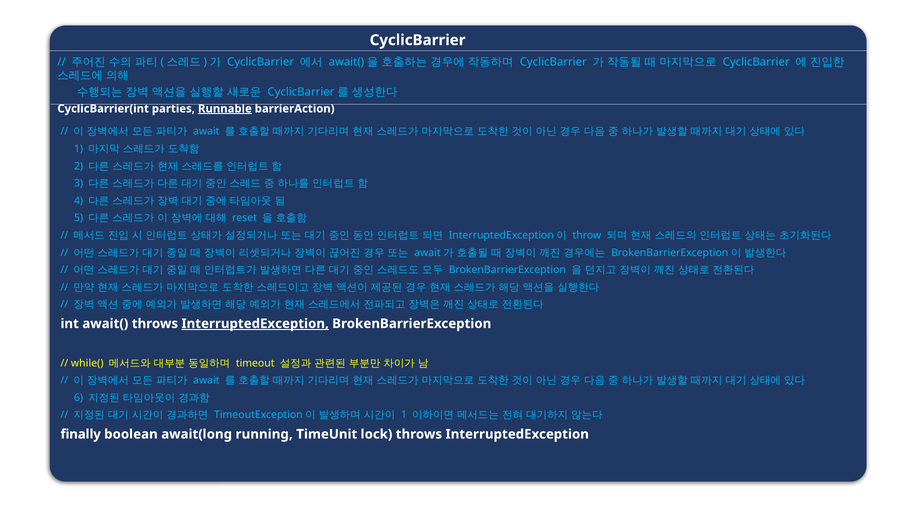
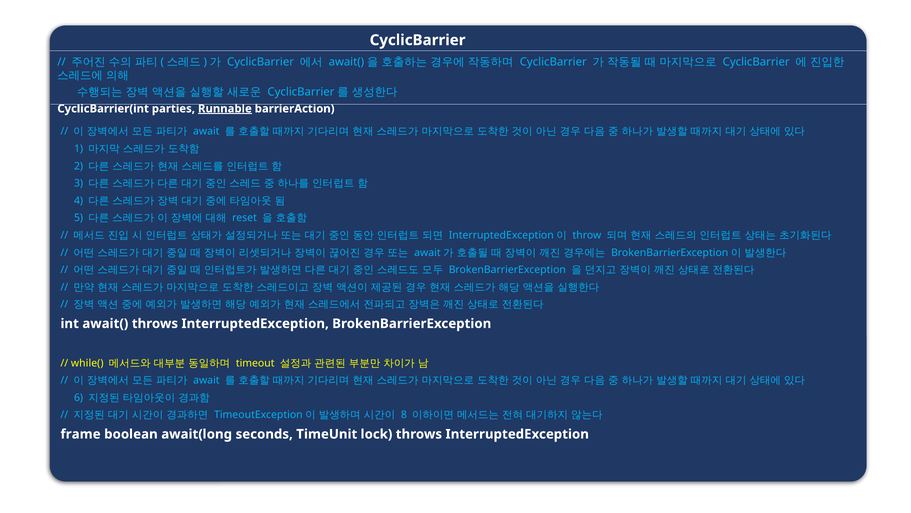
InterruptedException at (255, 323) underline: present -> none
1 at (404, 415): 1 -> 8
finally: finally -> frame
running: running -> seconds
